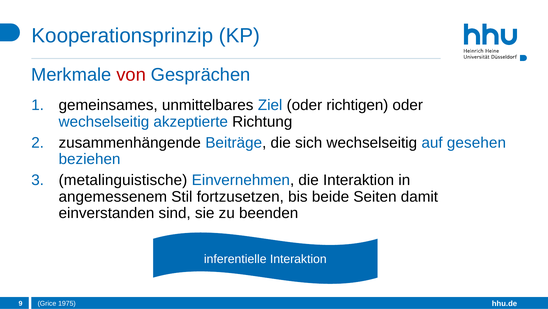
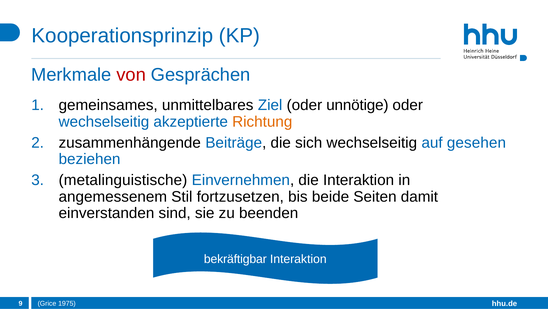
richtigen: richtigen -> unnötige
Richtung colour: black -> orange
inferentielle: inferentielle -> bekräftigbar
